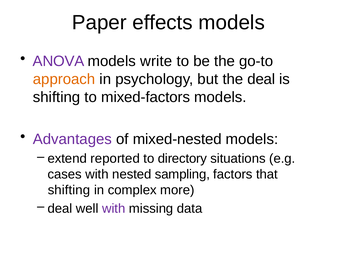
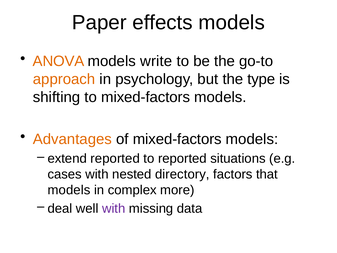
ANOVA colour: purple -> orange
the deal: deal -> type
Advantages colour: purple -> orange
of mixed-nested: mixed-nested -> mixed-factors
to directory: directory -> reported
sampling: sampling -> directory
shifting at (69, 190): shifting -> models
